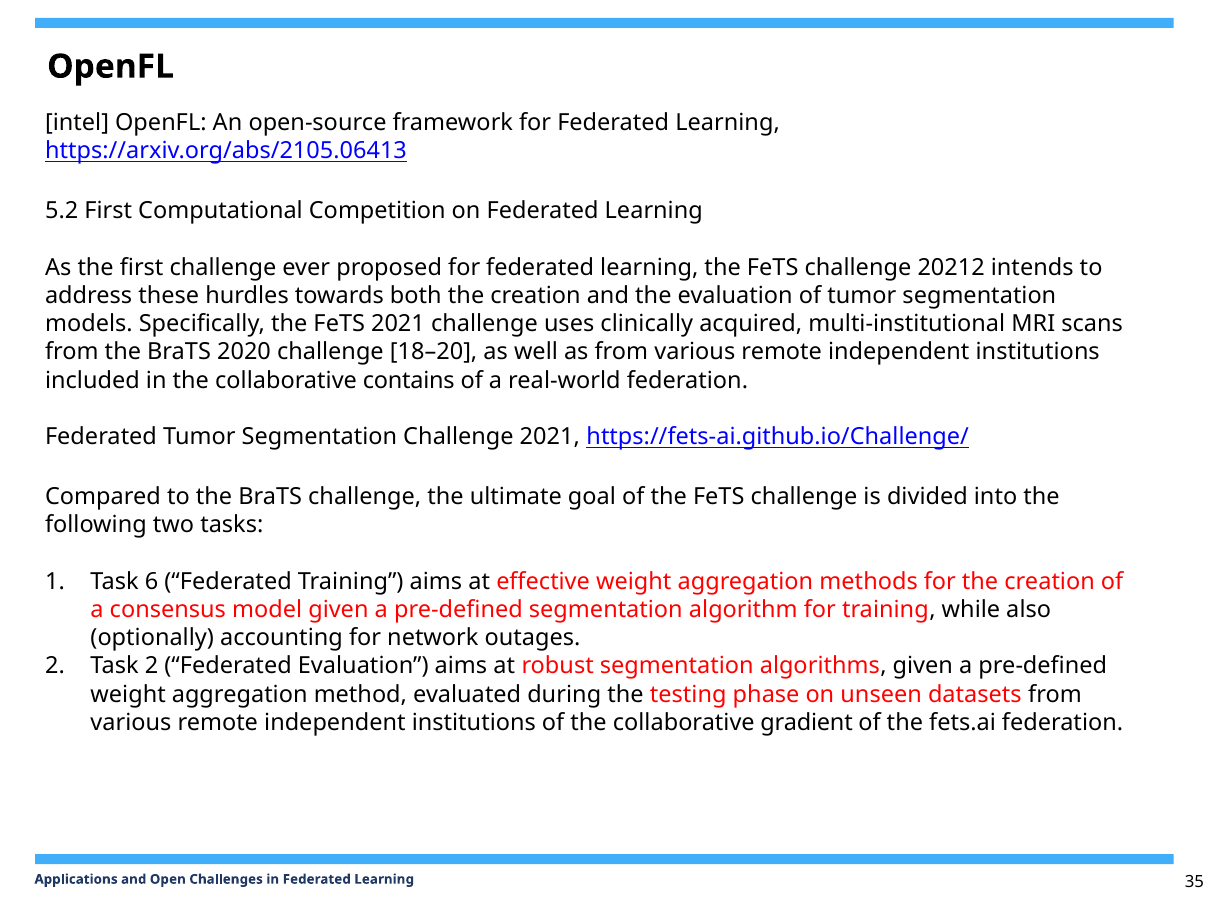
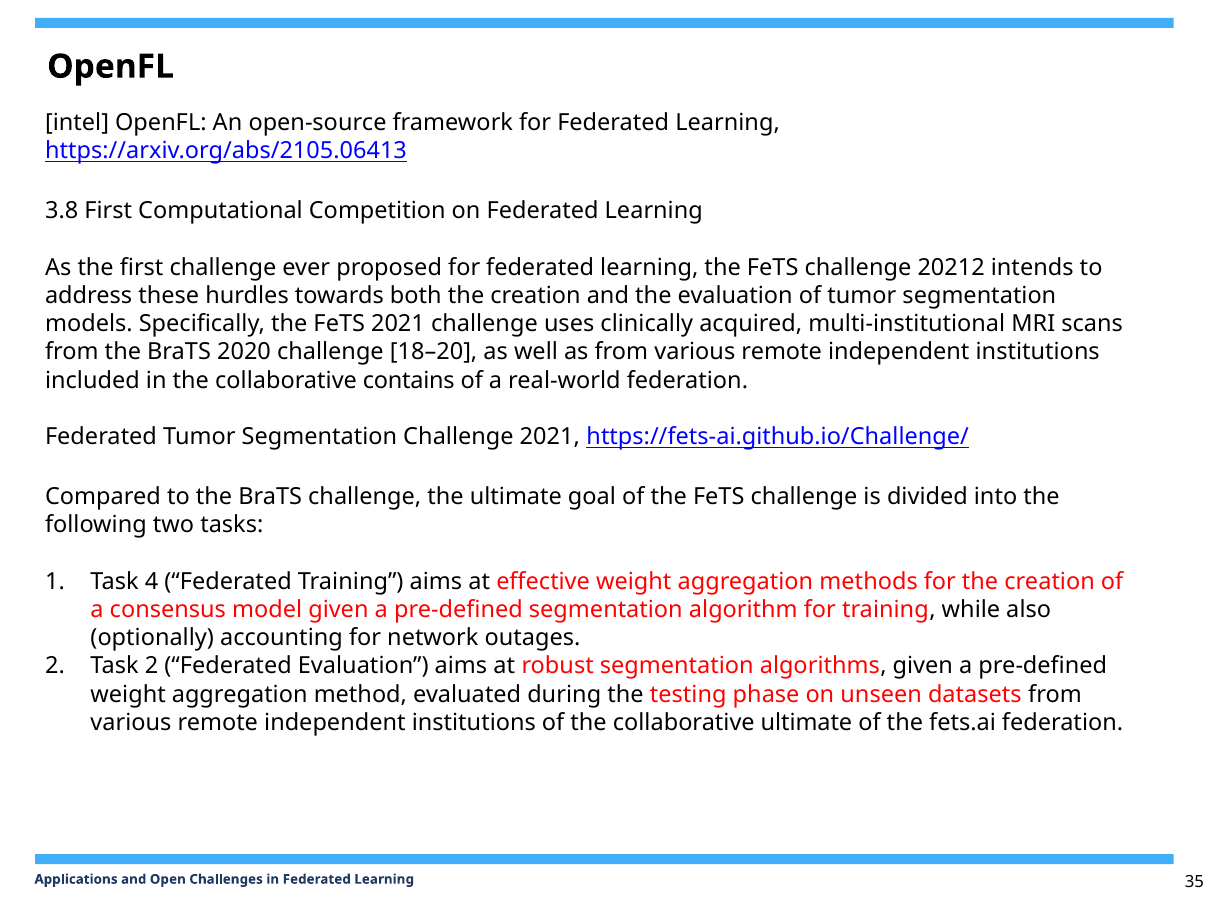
5.2: 5.2 -> 3.8
6: 6 -> 4
collaborative gradient: gradient -> ultimate
